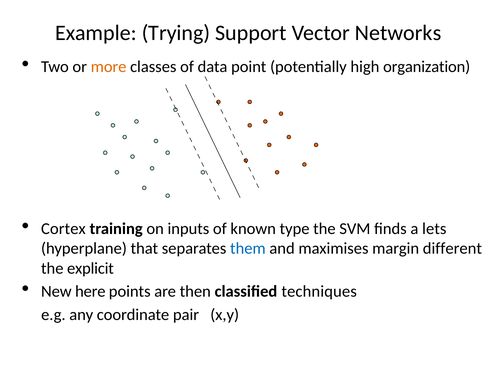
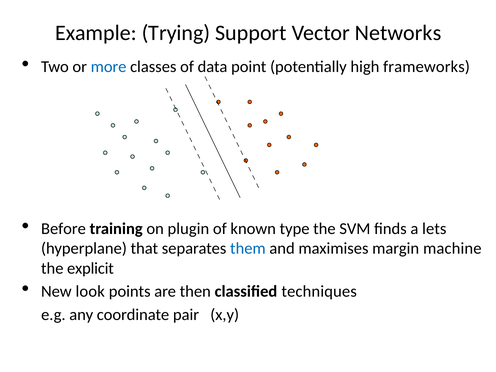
more colour: orange -> blue
organization: organization -> frameworks
Cortex: Cortex -> Before
inputs: inputs -> plugin
different: different -> machine
here: here -> look
